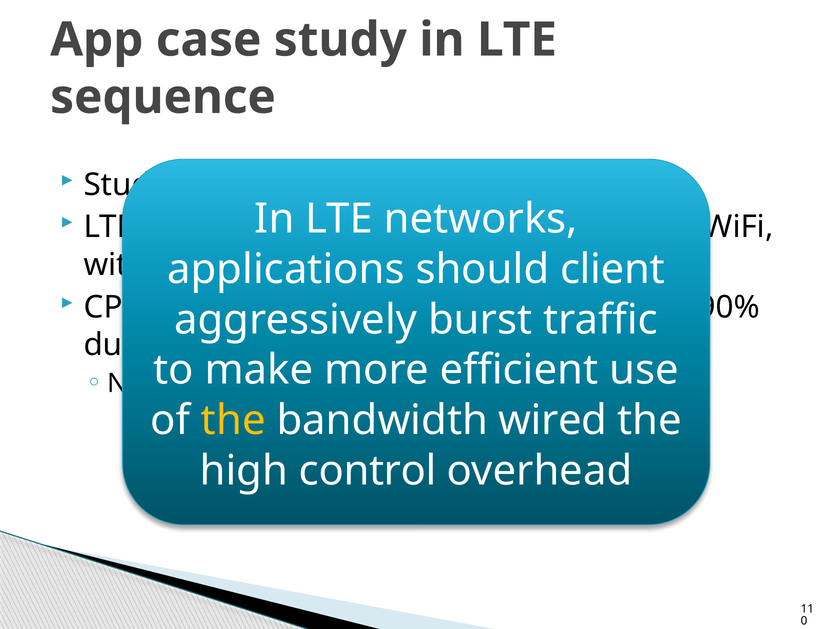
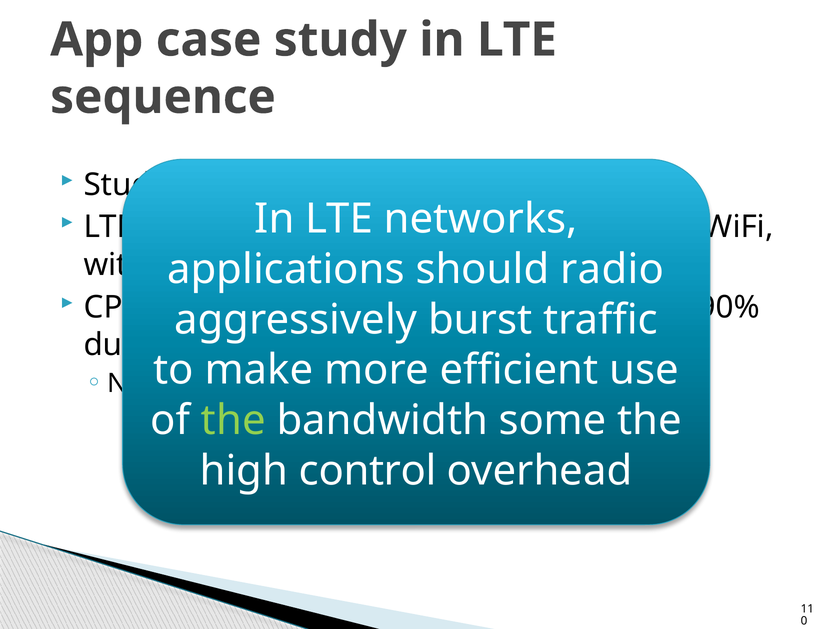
client: client -> radio
the at (233, 420) colour: yellow -> light green
wired: wired -> some
